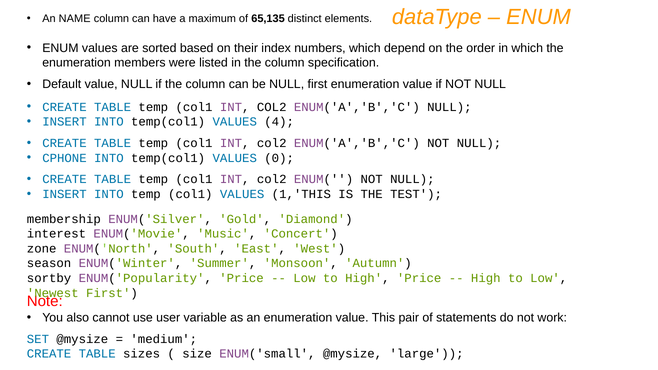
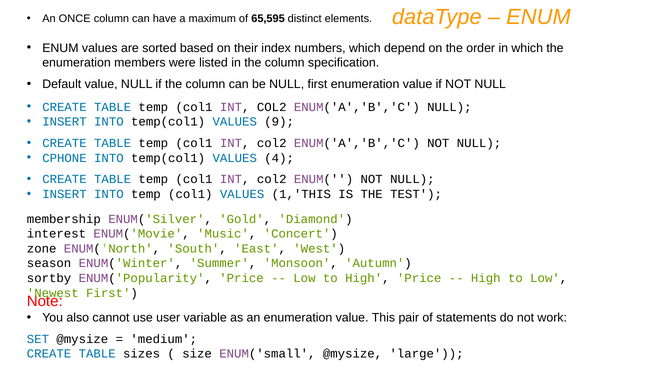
NAME: NAME -> ONCE
65,135: 65,135 -> 65,595
4: 4 -> 9
0: 0 -> 4
